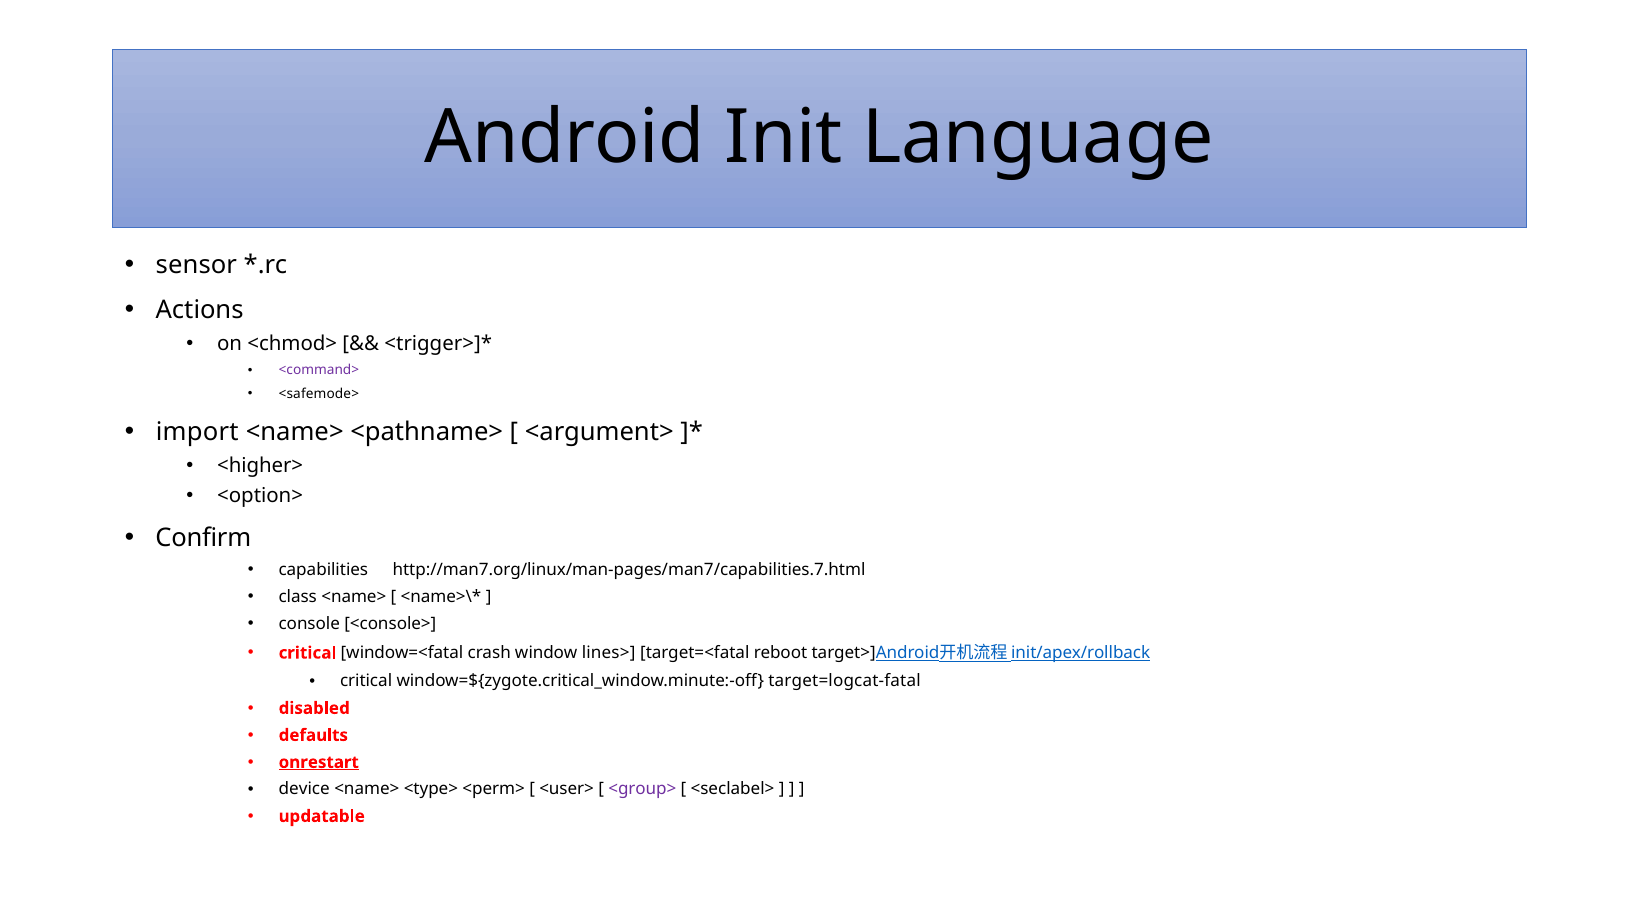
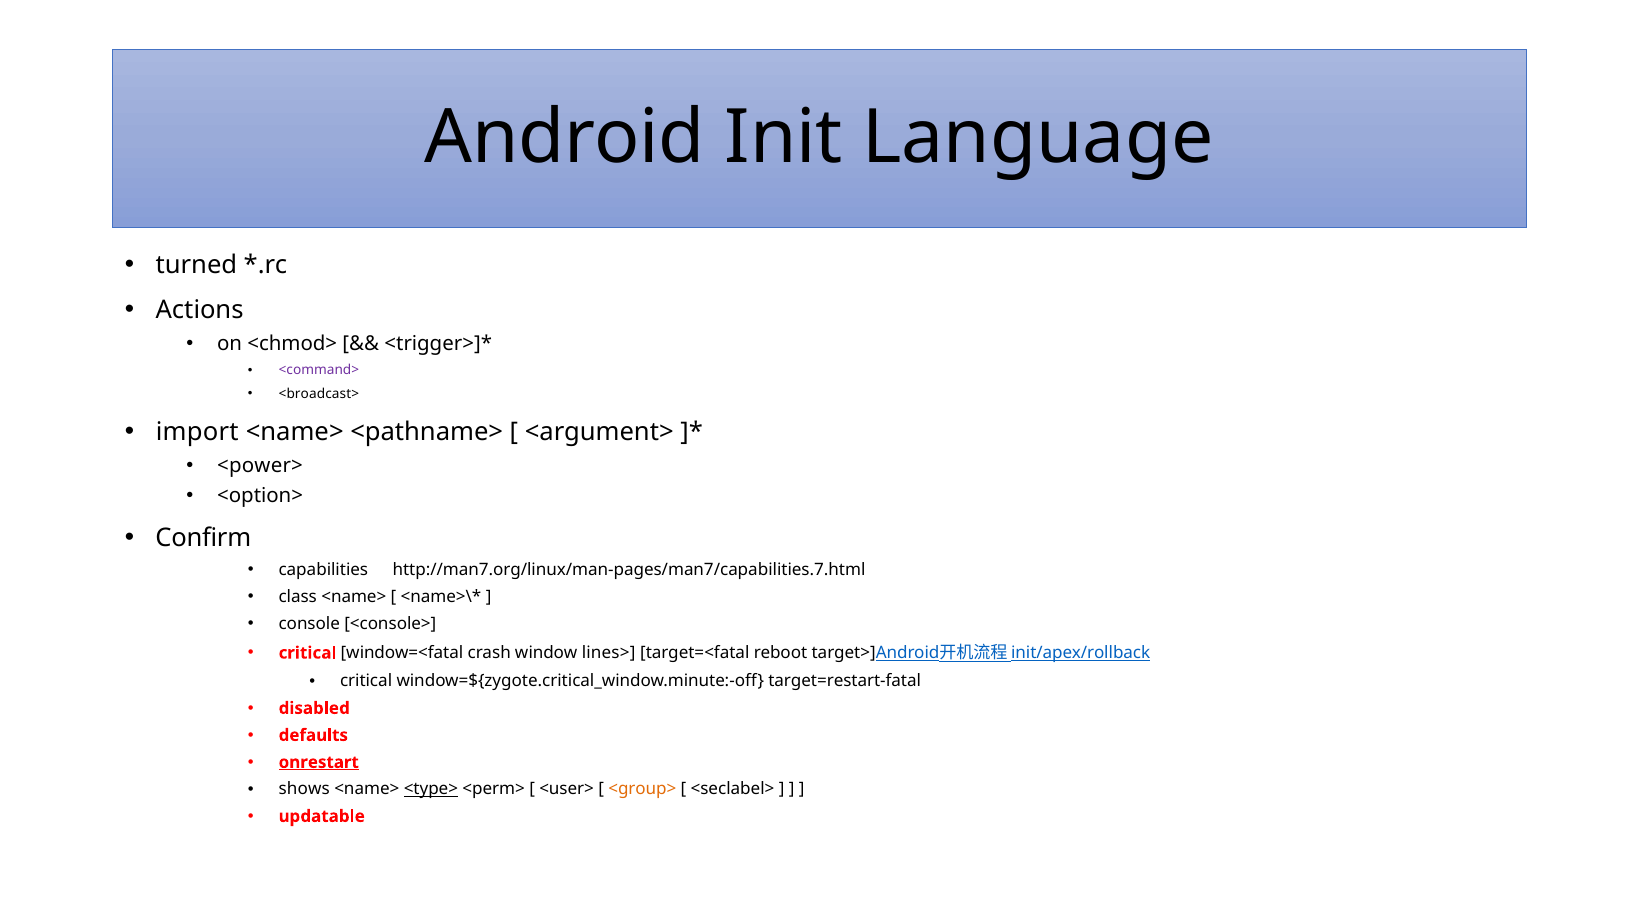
sensor: sensor -> turned
<safemode>: <safemode> -> <broadcast>
<higher>: <higher> -> <power>
target=logcat-fatal: target=logcat-fatal -> target=restart-fatal
device: device -> shows
<type> underline: none -> present
<group> colour: purple -> orange
